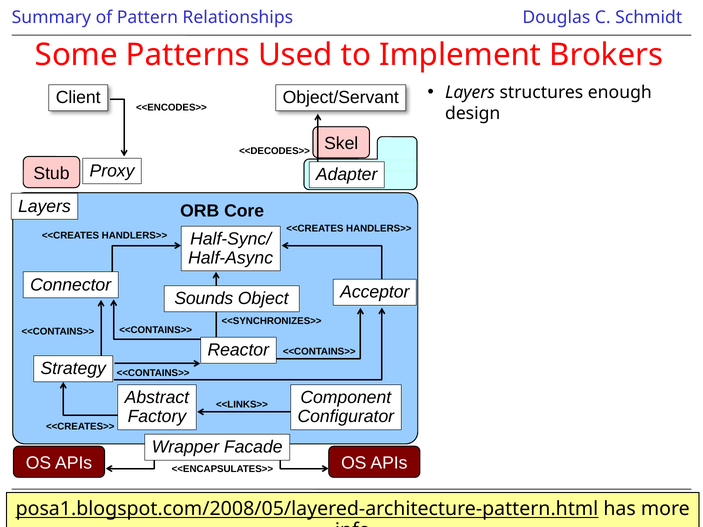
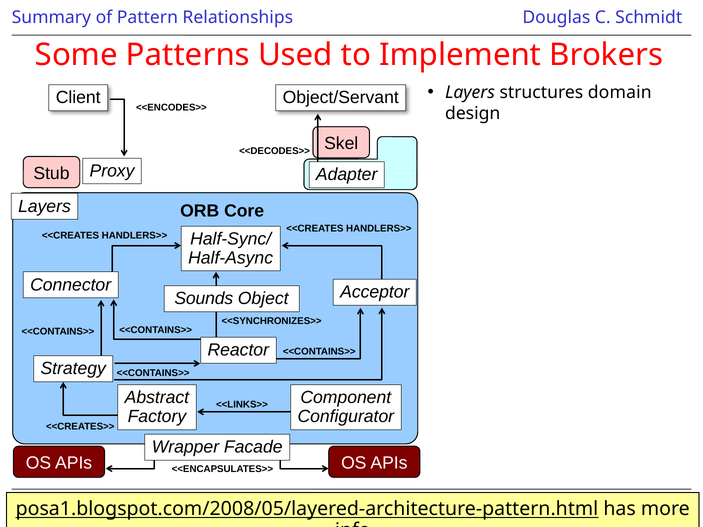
enough: enough -> domain
